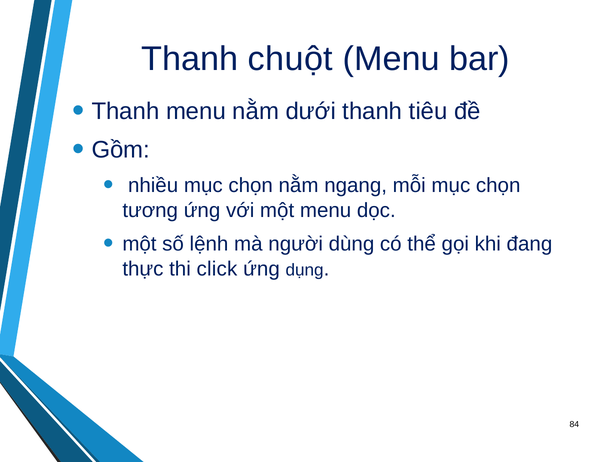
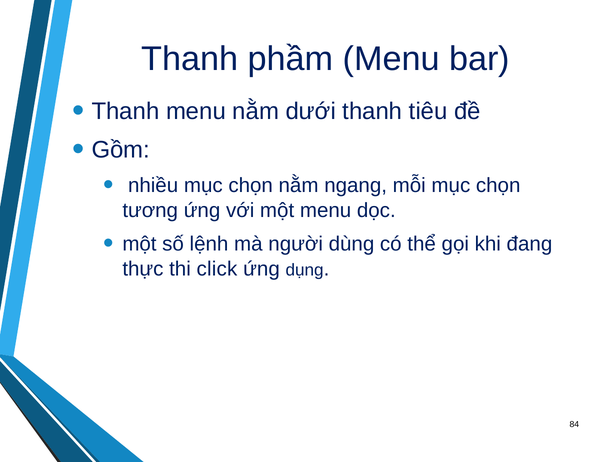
chuột: chuột -> phầm
